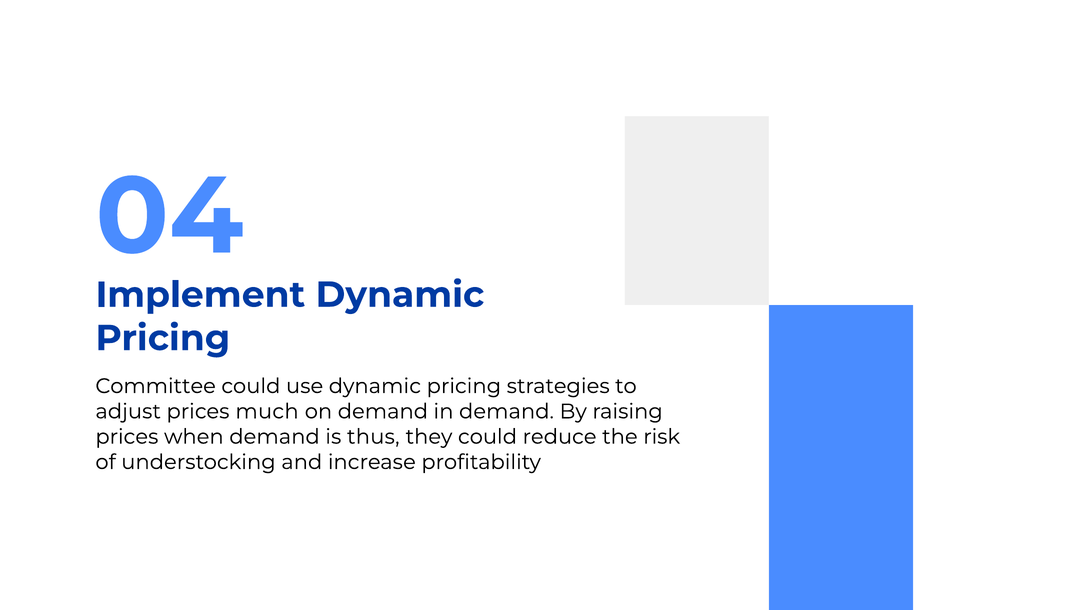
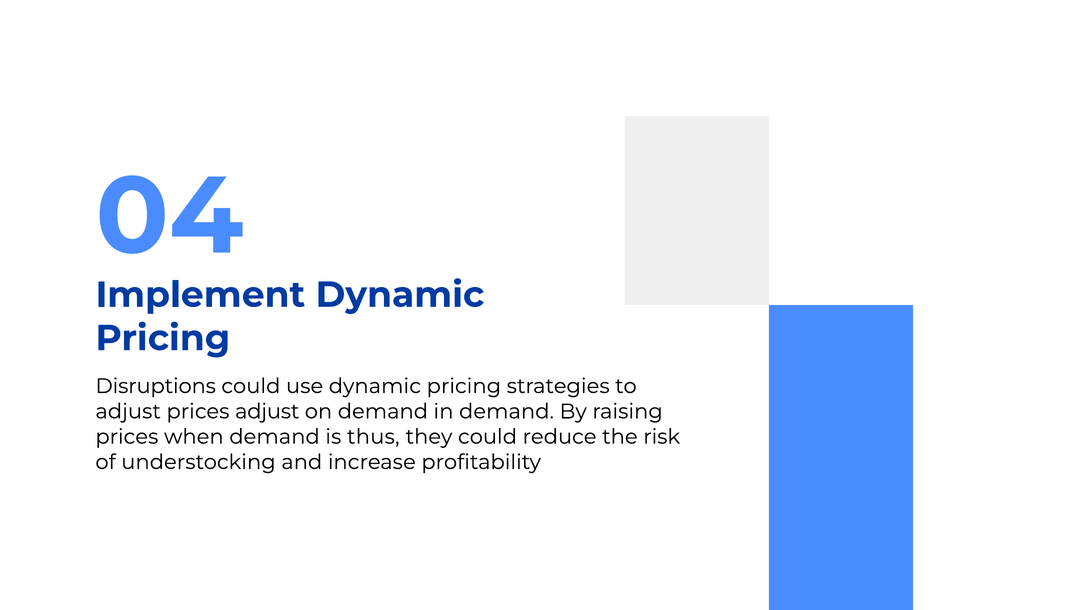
Committee: Committee -> Disruptions
prices much: much -> adjust
